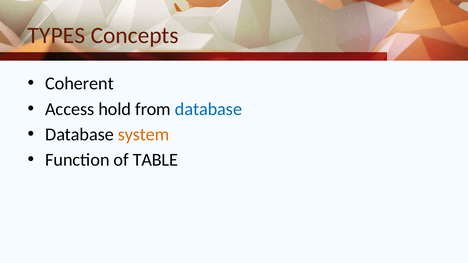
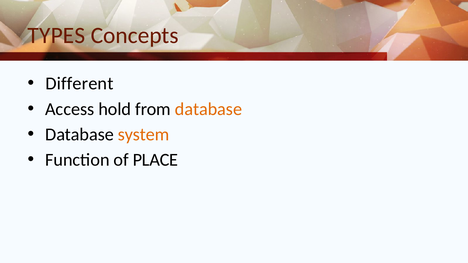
Coherent: Coherent -> Different
database at (208, 109) colour: blue -> orange
TABLE: TABLE -> PLACE
